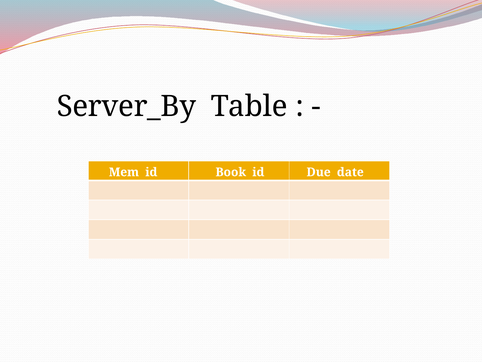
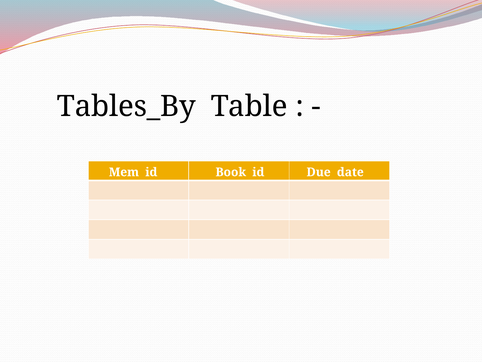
Server_By: Server_By -> Tables_By
